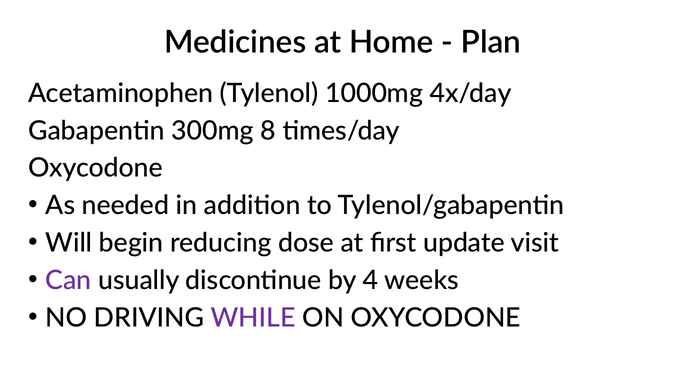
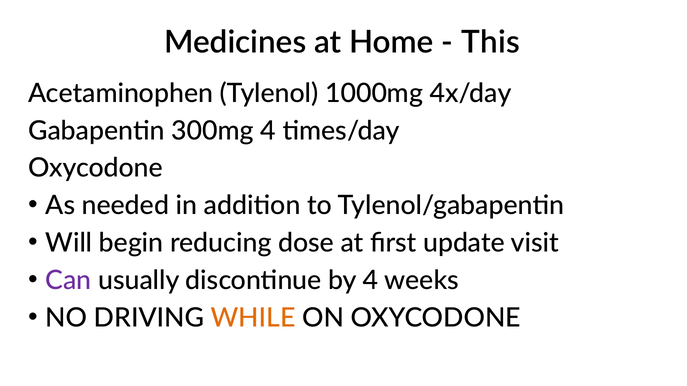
Plan: Plan -> This
300mg 8: 8 -> 4
WHILE colour: purple -> orange
